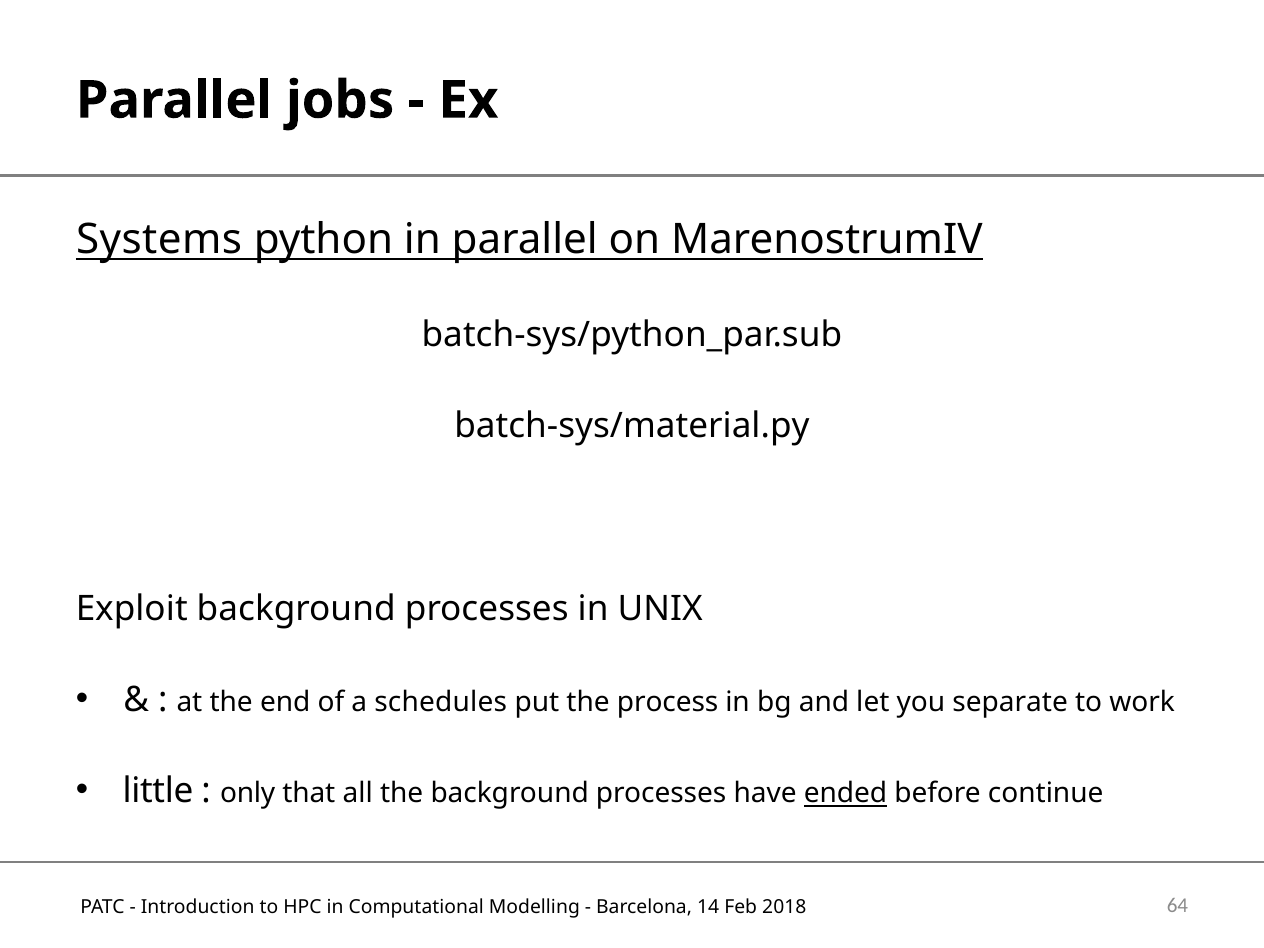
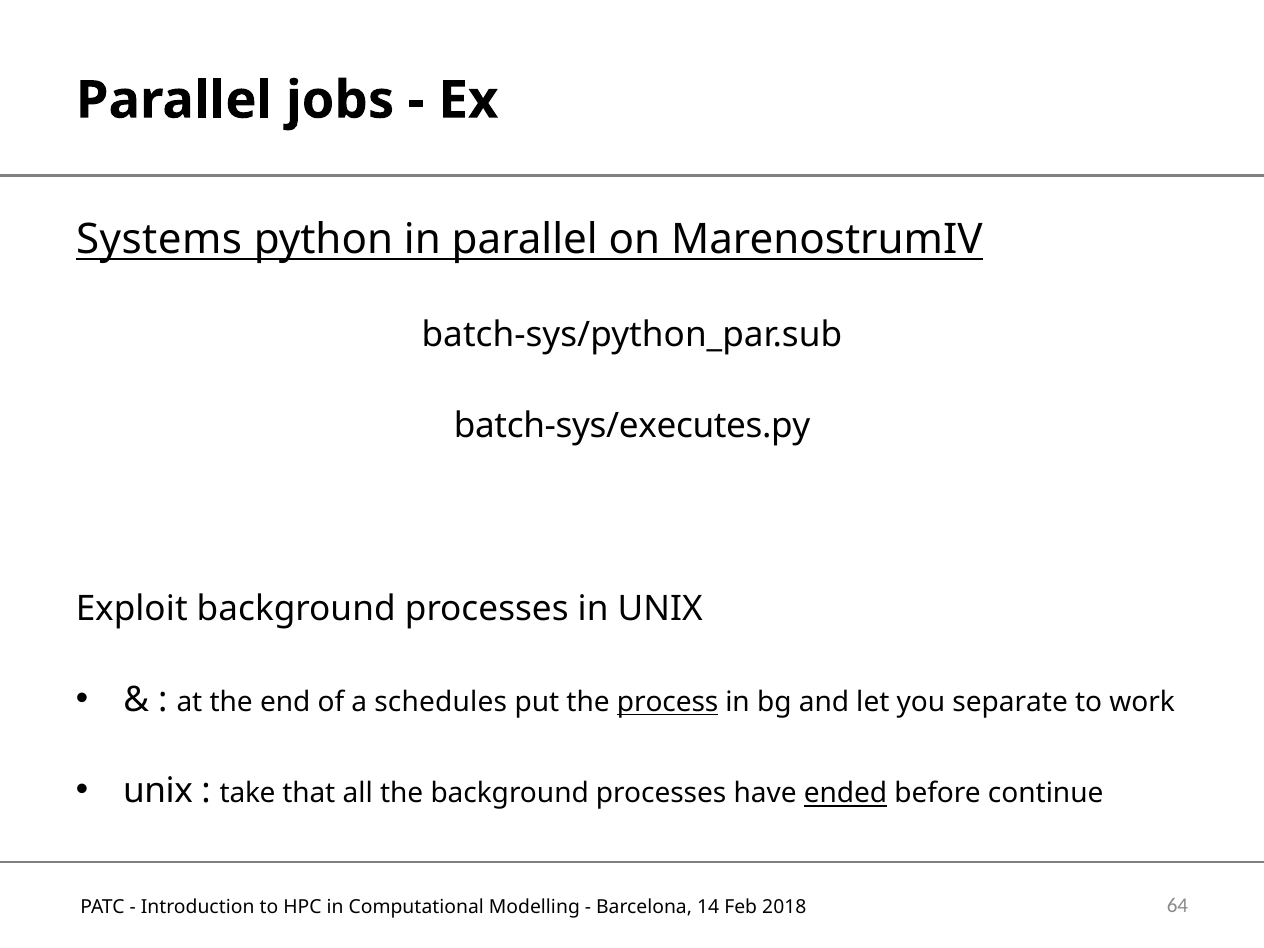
batch-sys/material.py: batch-sys/material.py -> batch-sys/executes.py
process underline: none -> present
little at (158, 791): little -> unix
only: only -> take
